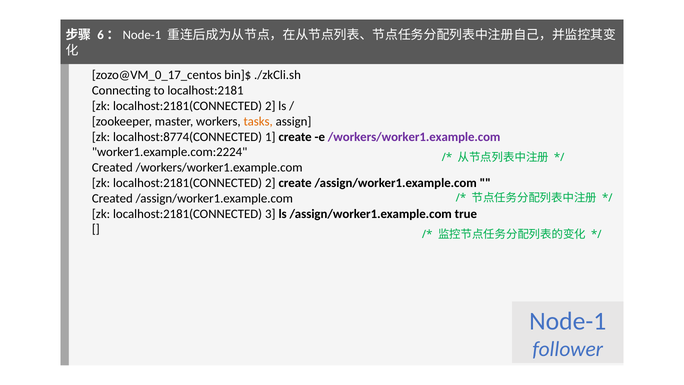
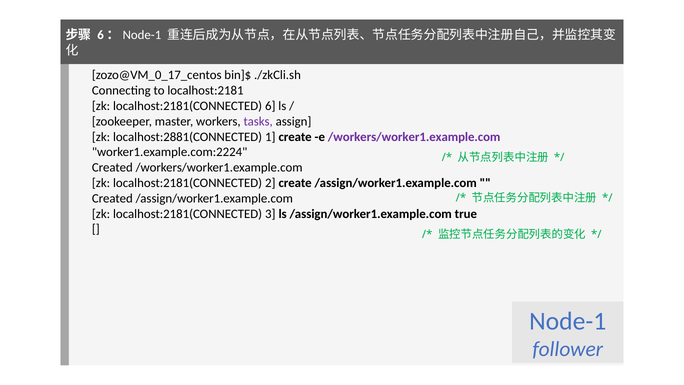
2 at (270, 106): 2 -> 6
tasks colour: orange -> purple
localhost:8774(CONNECTED: localhost:8774(CONNECTED -> localhost:2881(CONNECTED
